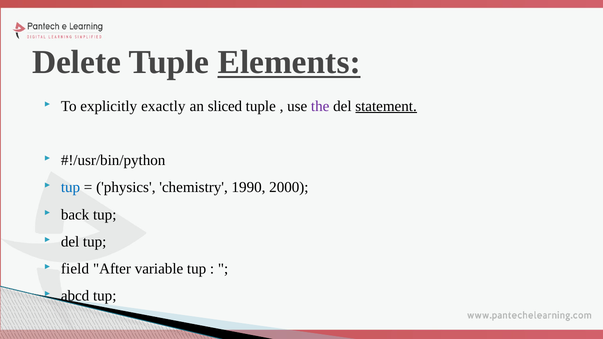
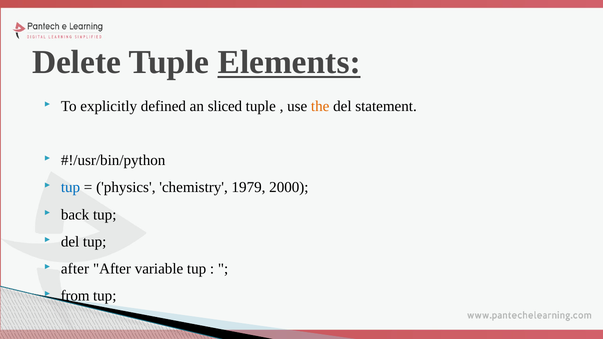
exactly: exactly -> defined
the colour: purple -> orange
statement underline: present -> none
1990: 1990 -> 1979
field at (75, 269): field -> after
abcd: abcd -> from
